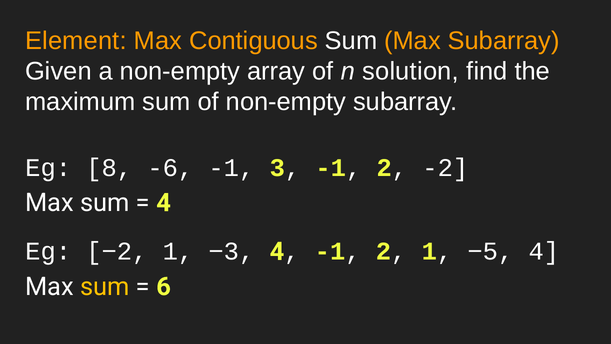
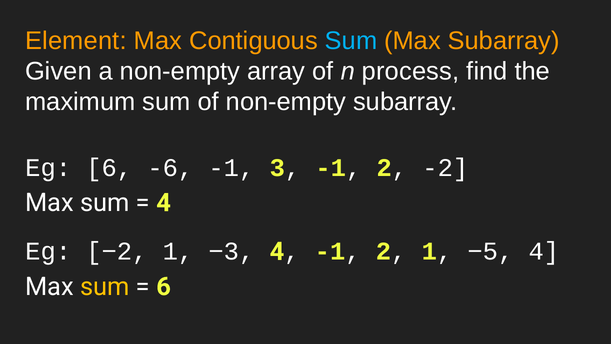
Sum at (351, 41) colour: white -> light blue
solution: solution -> process
Eg 8: 8 -> 6
